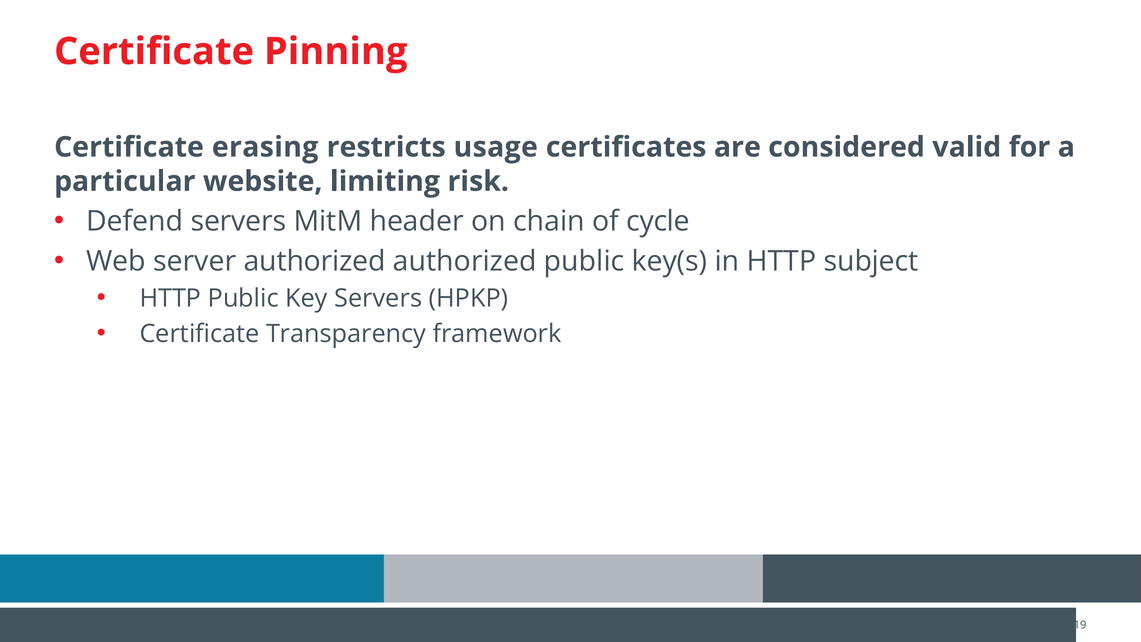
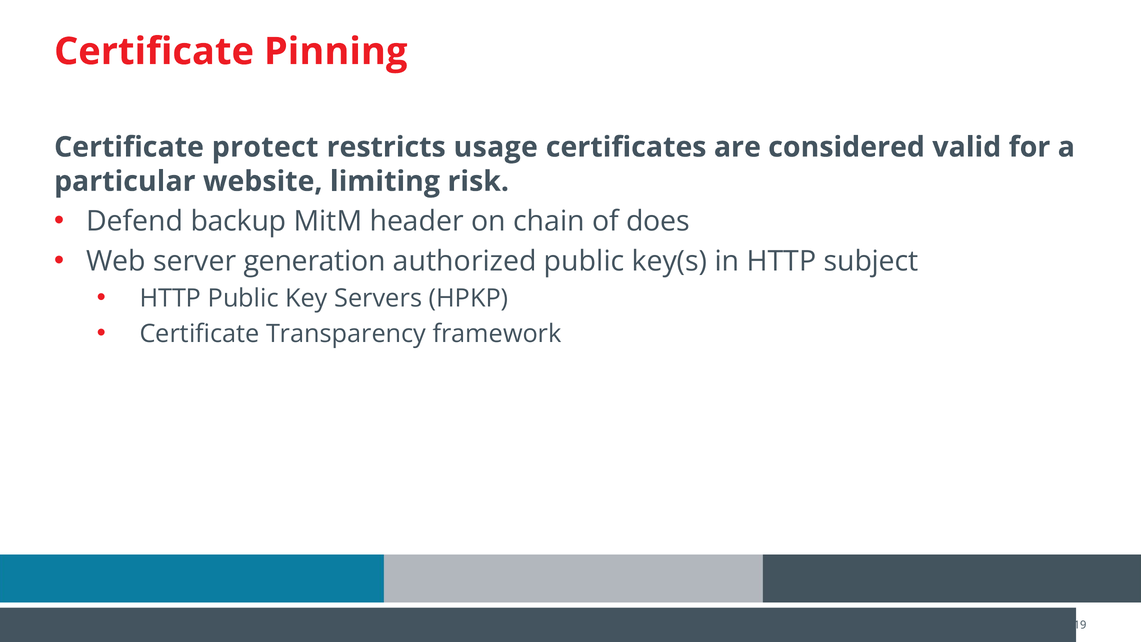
erasing: erasing -> protect
Defend servers: servers -> backup
cycle: cycle -> does
server authorized: authorized -> generation
